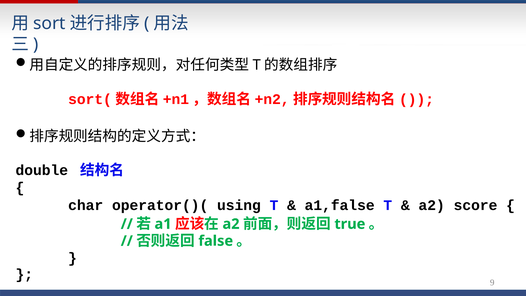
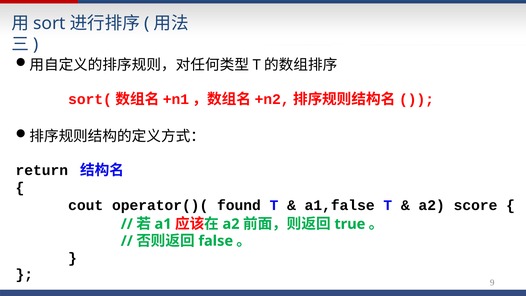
double: double -> return
char: char -> cout
using: using -> found
